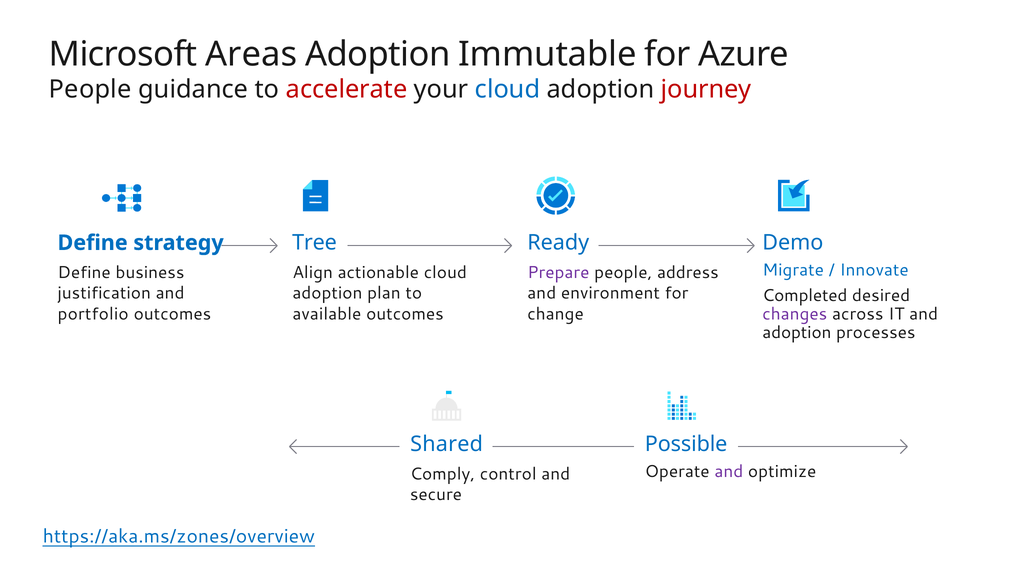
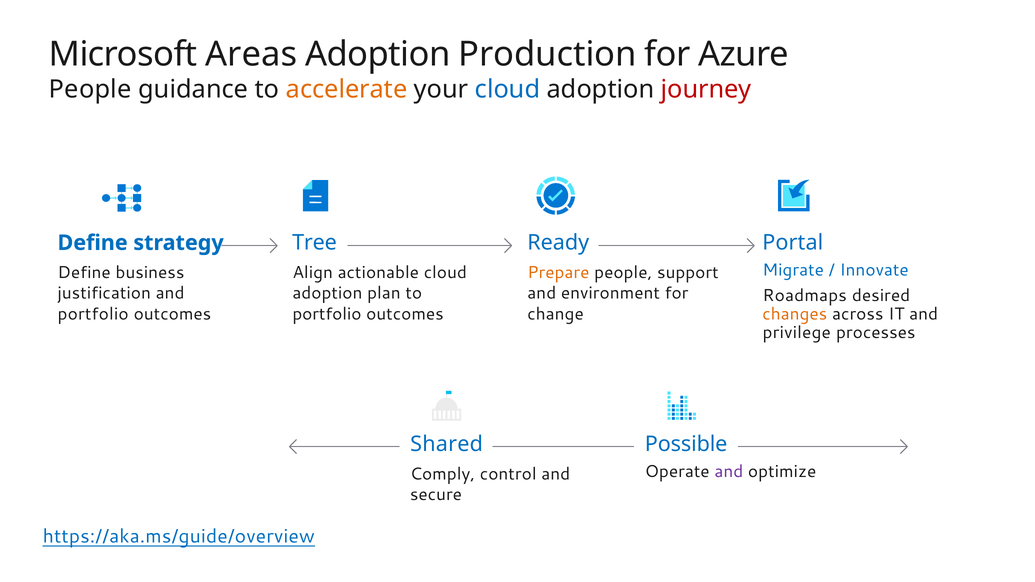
Immutable: Immutable -> Production
accelerate colour: red -> orange
Demo: Demo -> Portal
Prepare colour: purple -> orange
address: address -> support
Completed: Completed -> Roadmaps
available at (327, 314): available -> portfolio
changes colour: purple -> orange
adoption at (797, 333): adoption -> privilege
https://aka.ms/zones/overview: https://aka.ms/zones/overview -> https://aka.ms/guide/overview
